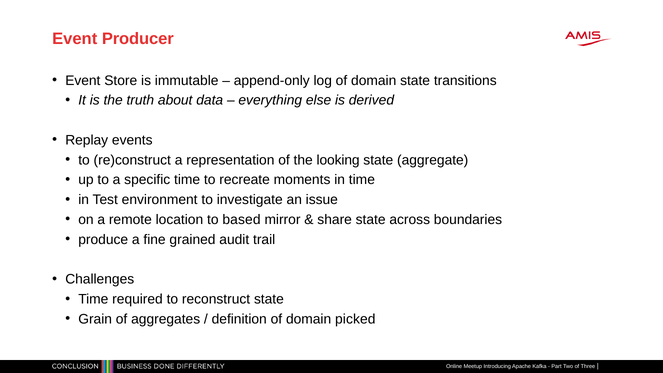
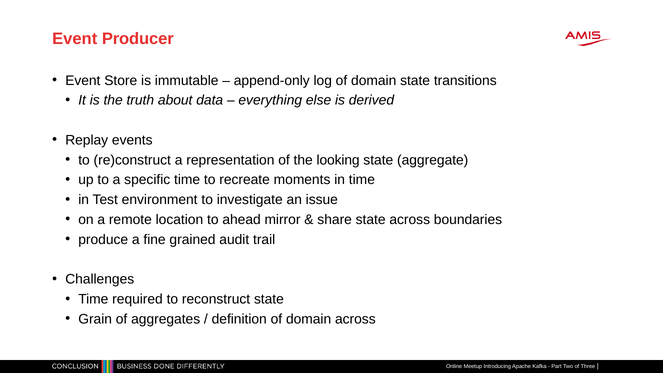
based: based -> ahead
domain picked: picked -> across
